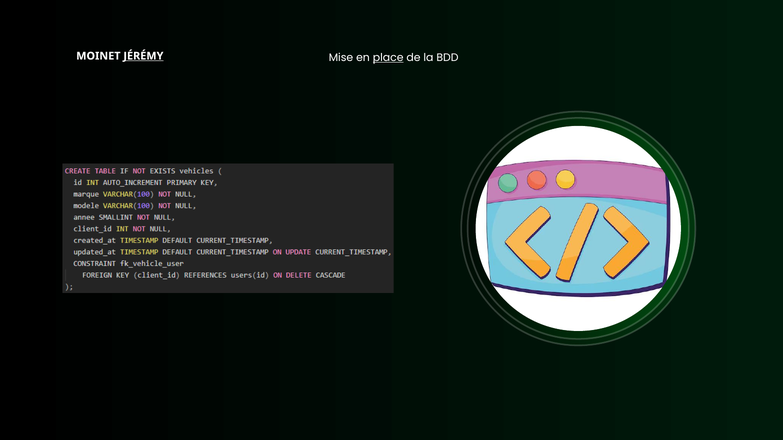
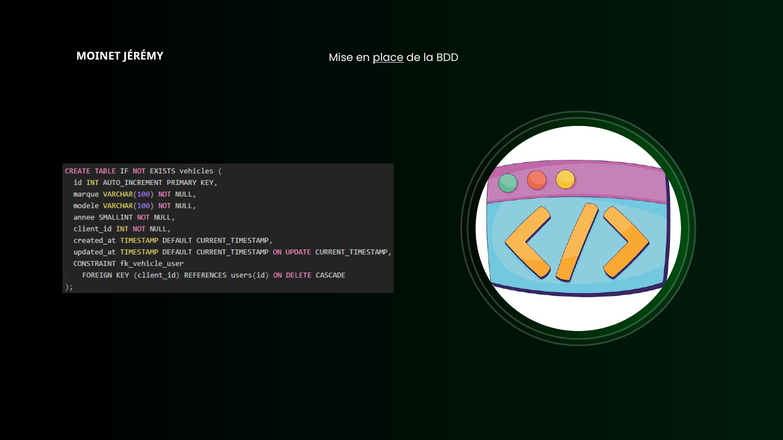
JÉRÉMY underline: present -> none
